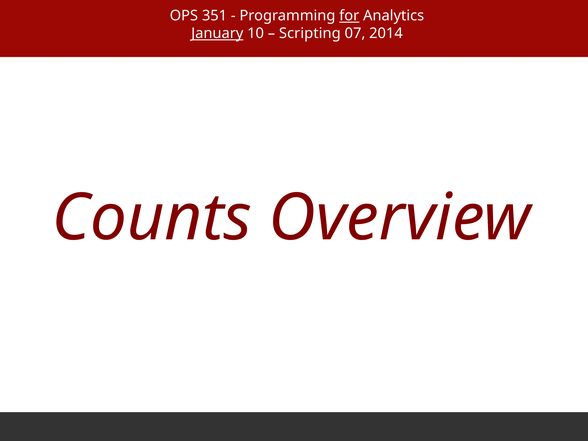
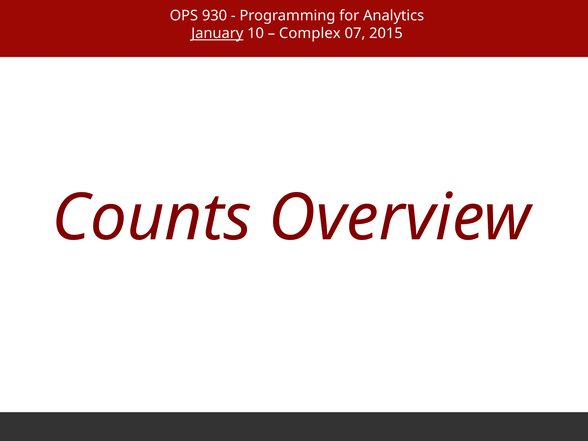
351: 351 -> 930
for underline: present -> none
Scripting: Scripting -> Complex
2014: 2014 -> 2015
